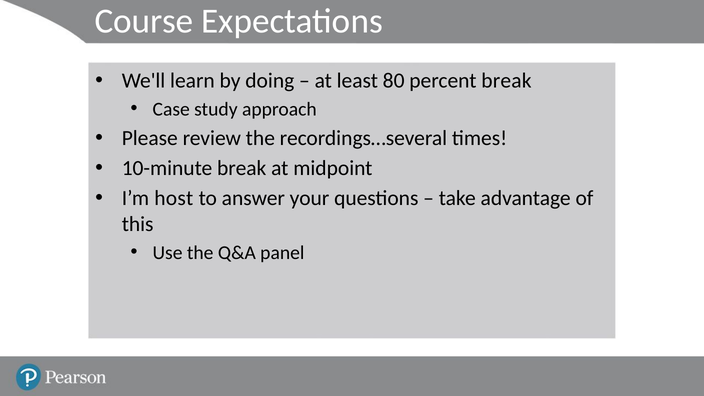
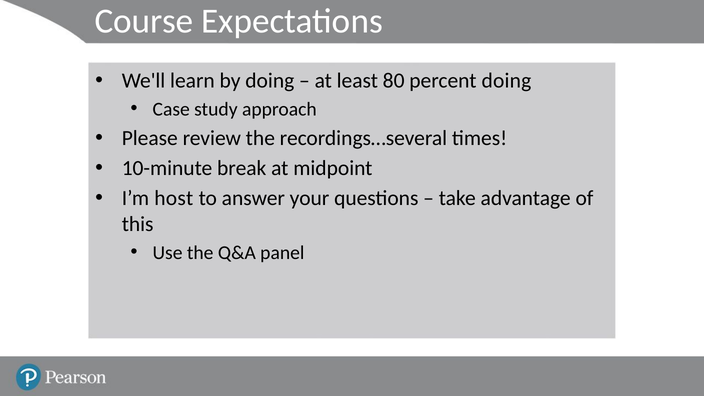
percent break: break -> doing
